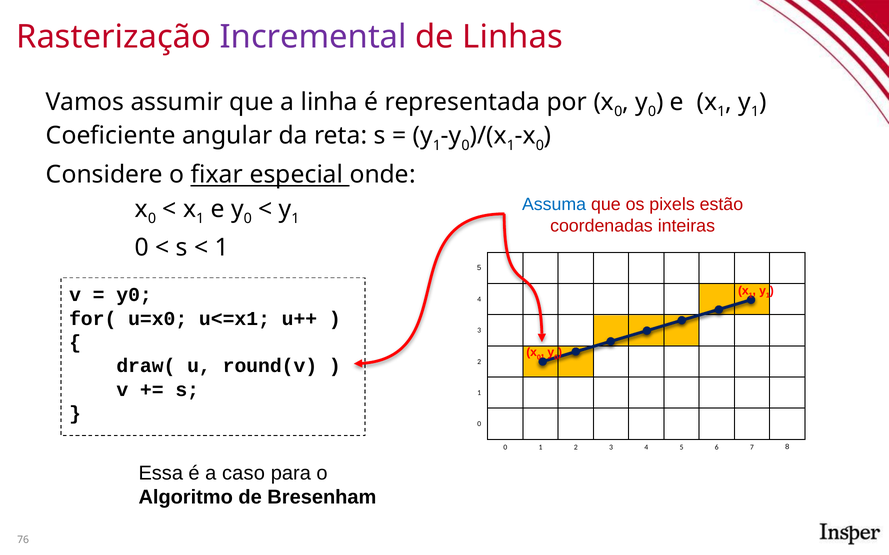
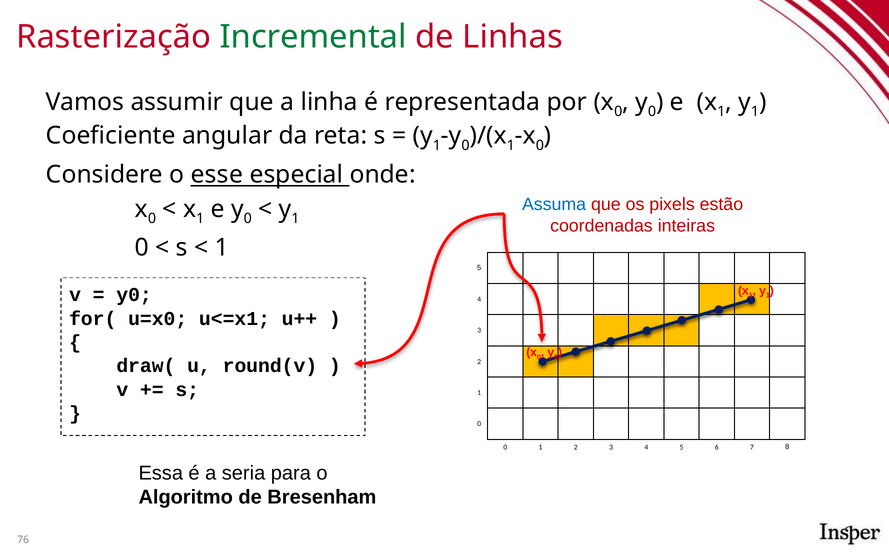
Incremental colour: purple -> green
fixar: fixar -> esse
caso: caso -> seria
